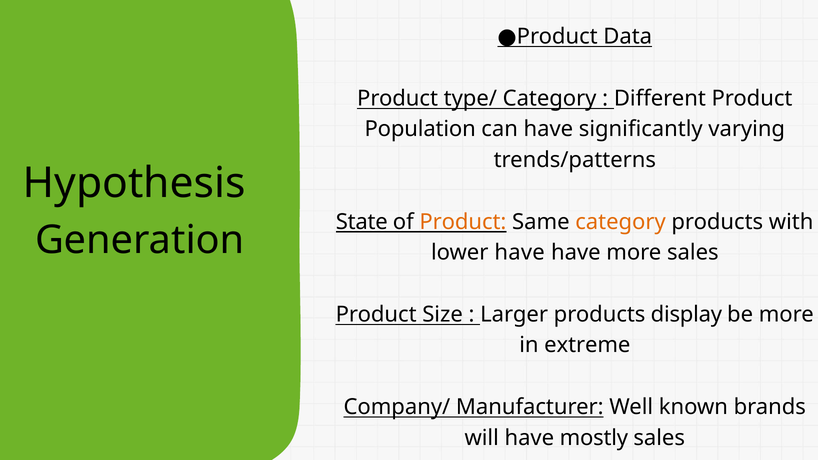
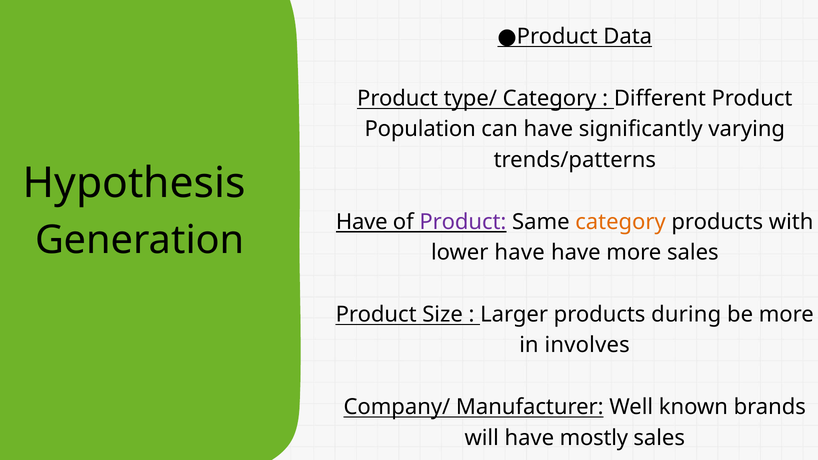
State at (362, 222): State -> Have
Product at (463, 222) colour: orange -> purple
display: display -> during
extreme: extreme -> involves
